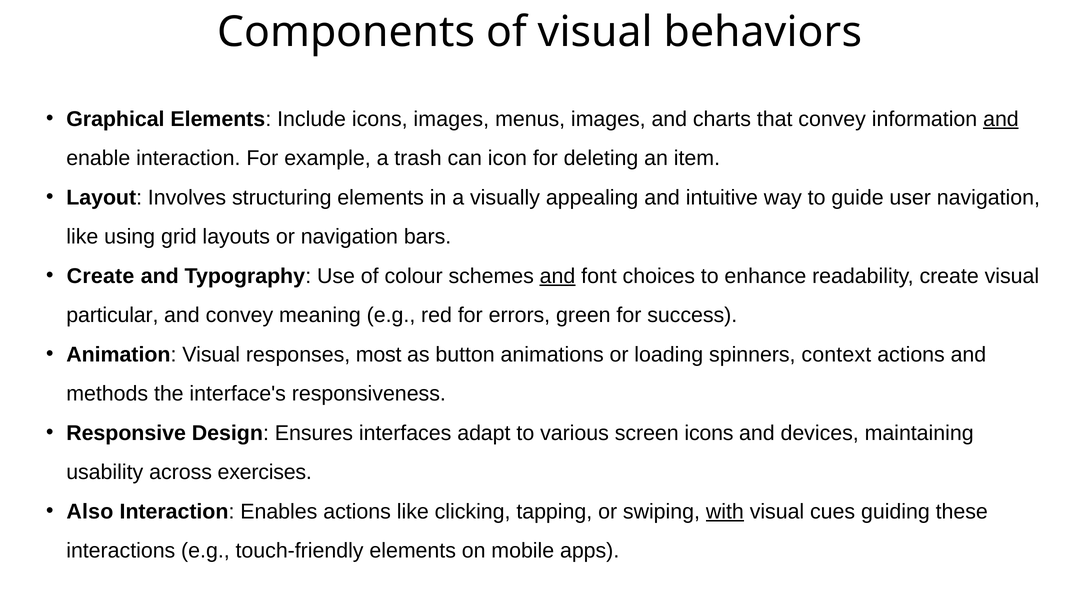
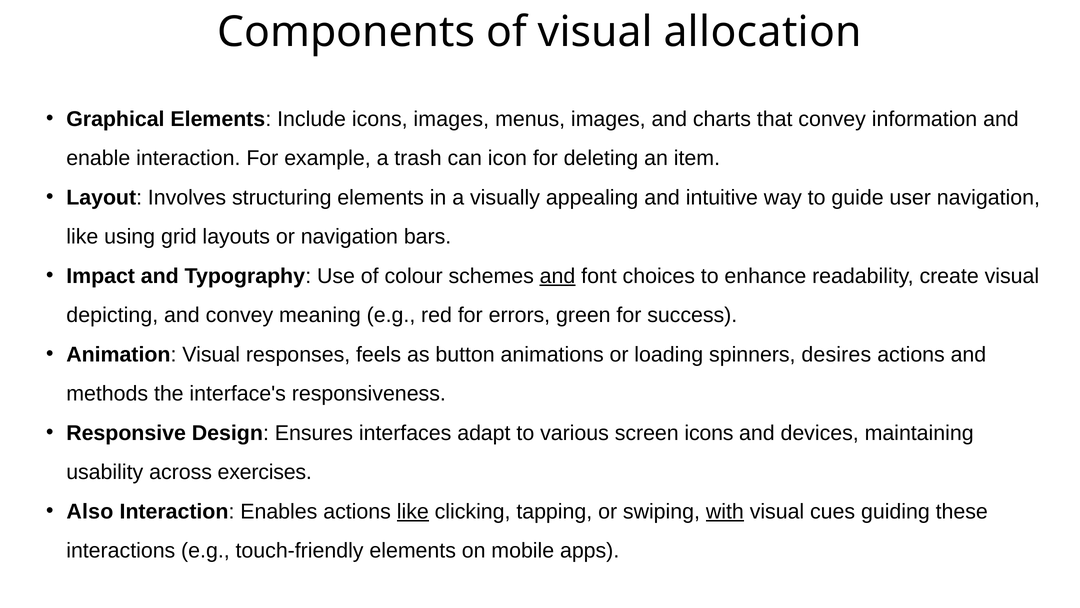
behaviors: behaviors -> allocation
and at (1001, 119) underline: present -> none
Create at (101, 276): Create -> Impact
particular: particular -> depicting
most: most -> feels
context: context -> desires
like at (413, 511) underline: none -> present
